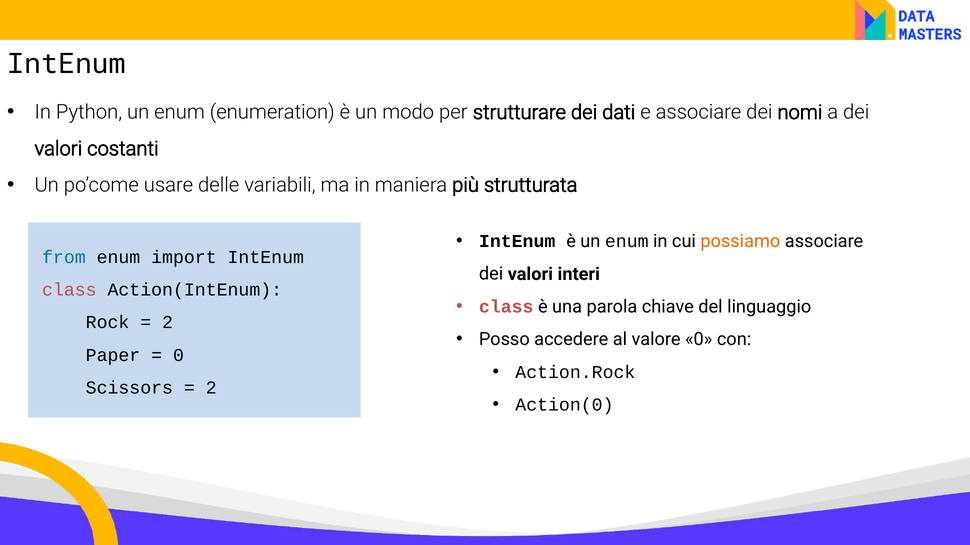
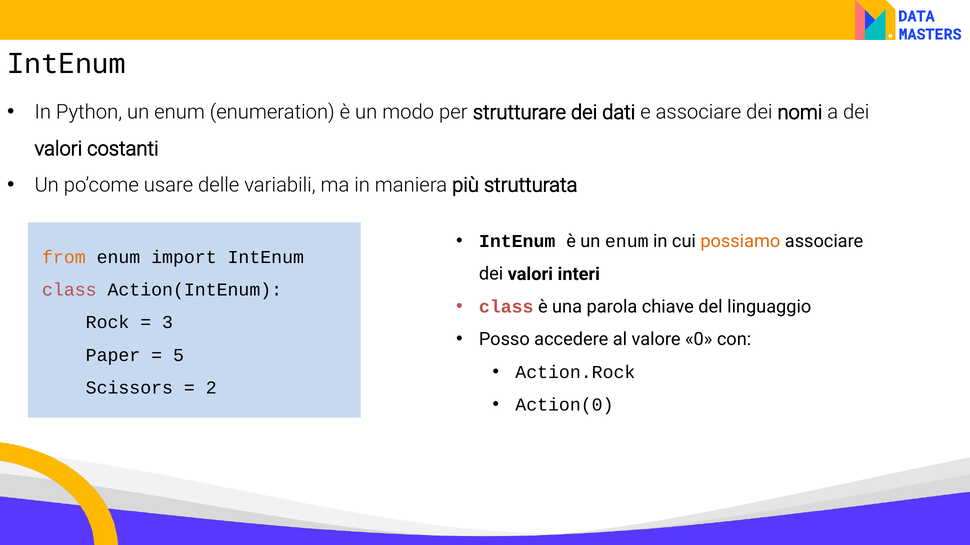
from colour: blue -> orange
2 at (168, 323): 2 -> 3
0 at (178, 356): 0 -> 5
